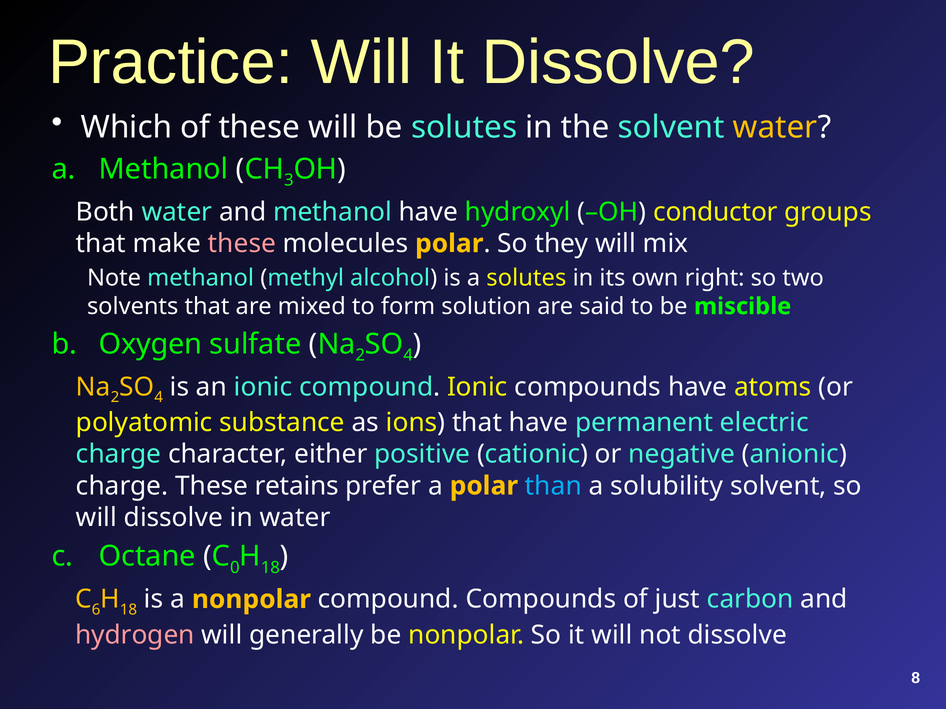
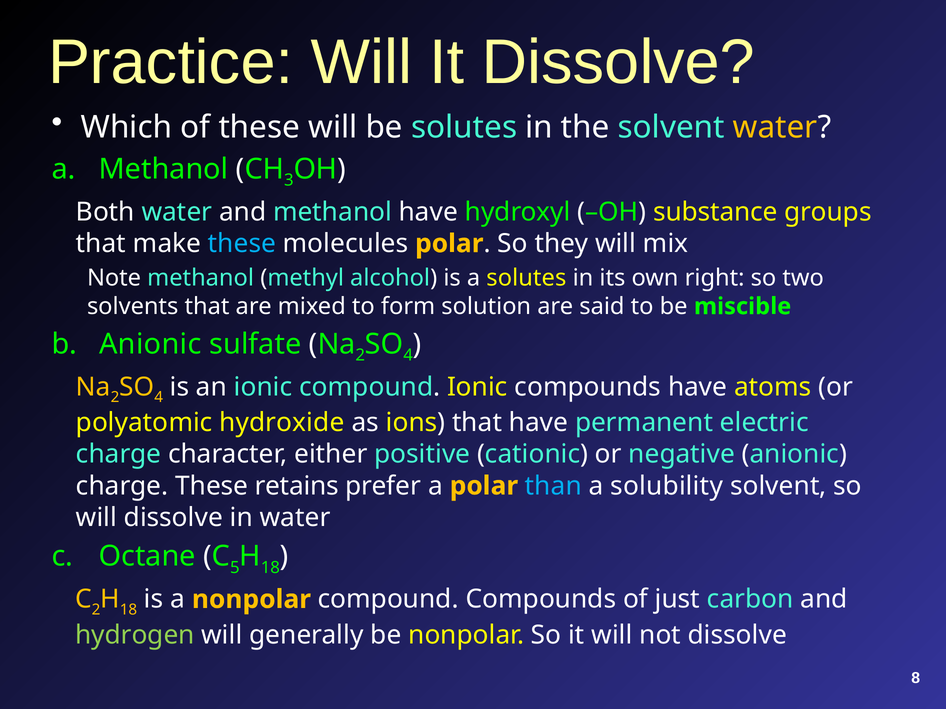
conductor: conductor -> substance
these at (242, 244) colour: pink -> light blue
Oxygen at (151, 344): Oxygen -> Anionic
substance: substance -> hydroxide
0: 0 -> 5
6 at (96, 610): 6 -> 2
hydrogen colour: pink -> light green
